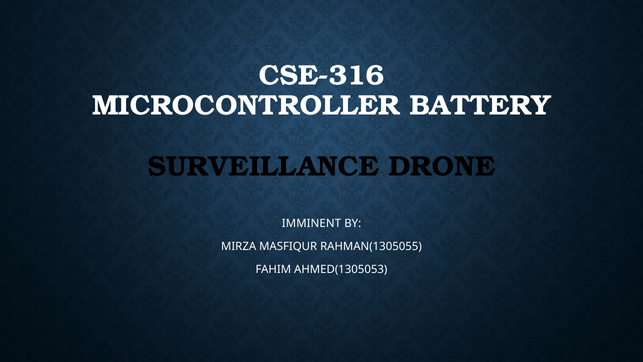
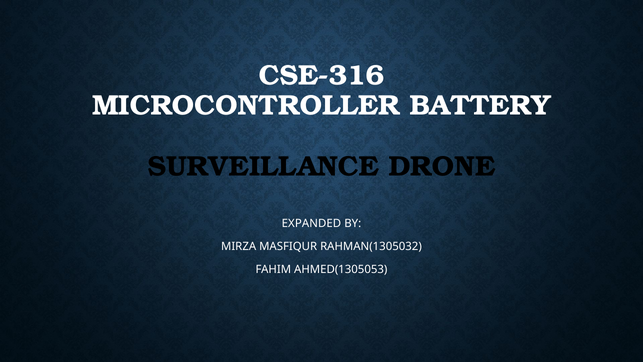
IMMINENT: IMMINENT -> EXPANDED
RAHMAN(1305055: RAHMAN(1305055 -> RAHMAN(1305032
